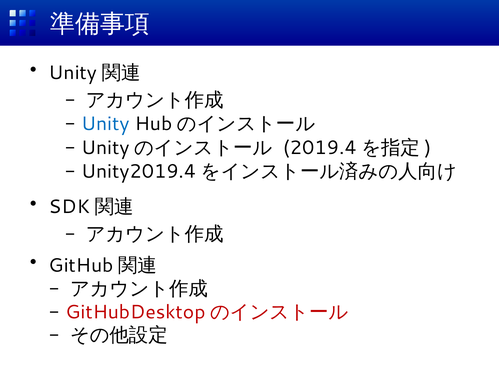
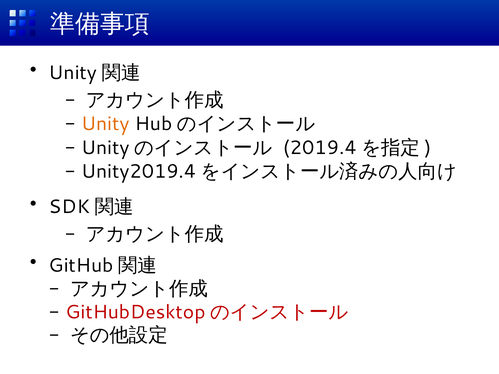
Unity colour: blue -> orange
